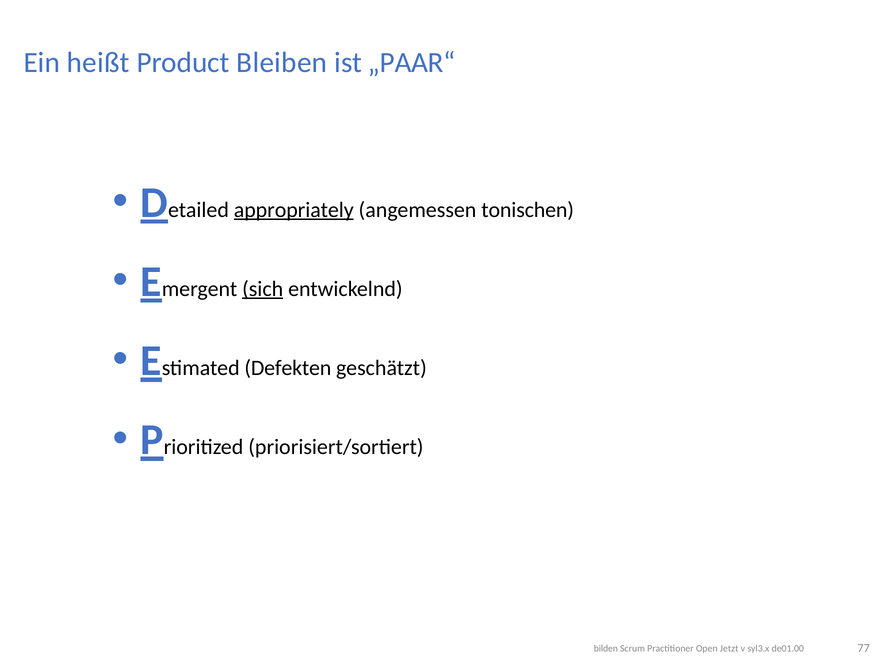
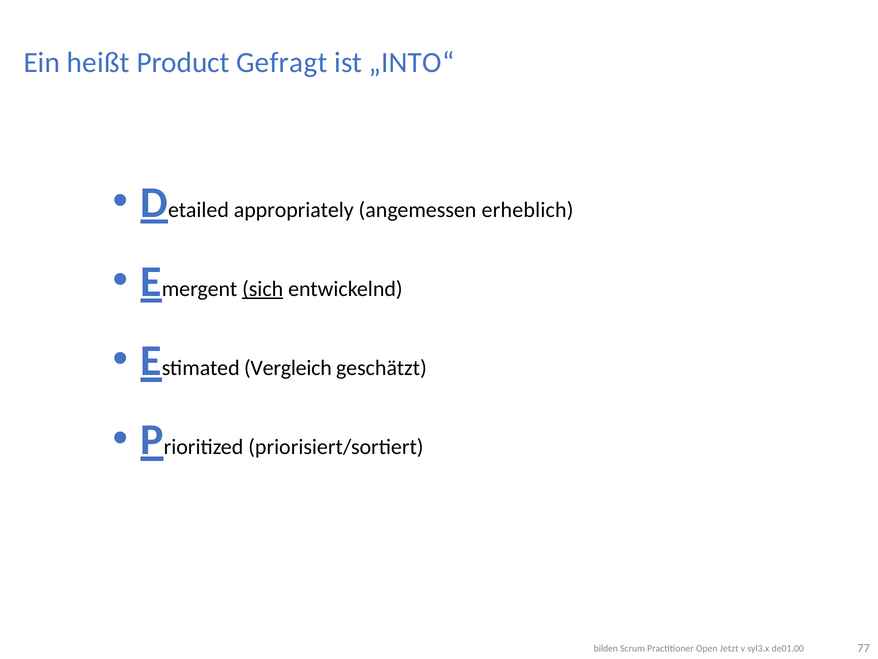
Bleiben: Bleiben -> Gefragt
„PAAR“: „PAAR“ -> „INTO“
appropriately underline: present -> none
tonischen: tonischen -> erheblich
Defekten: Defekten -> Vergleich
